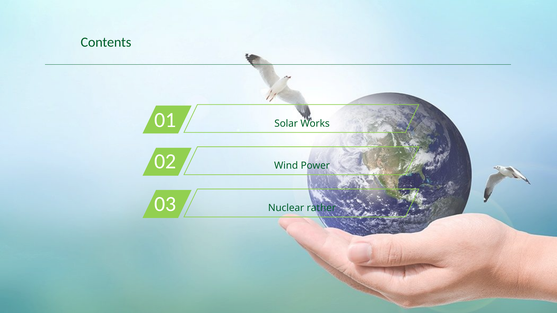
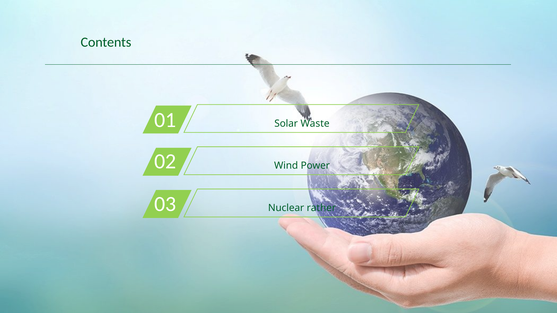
Works: Works -> Waste
